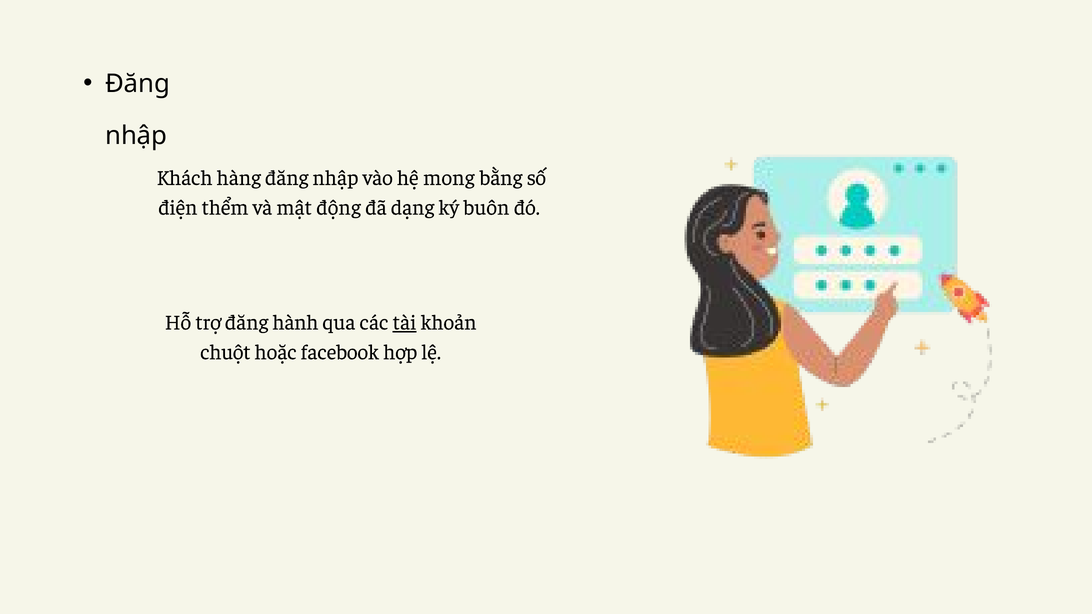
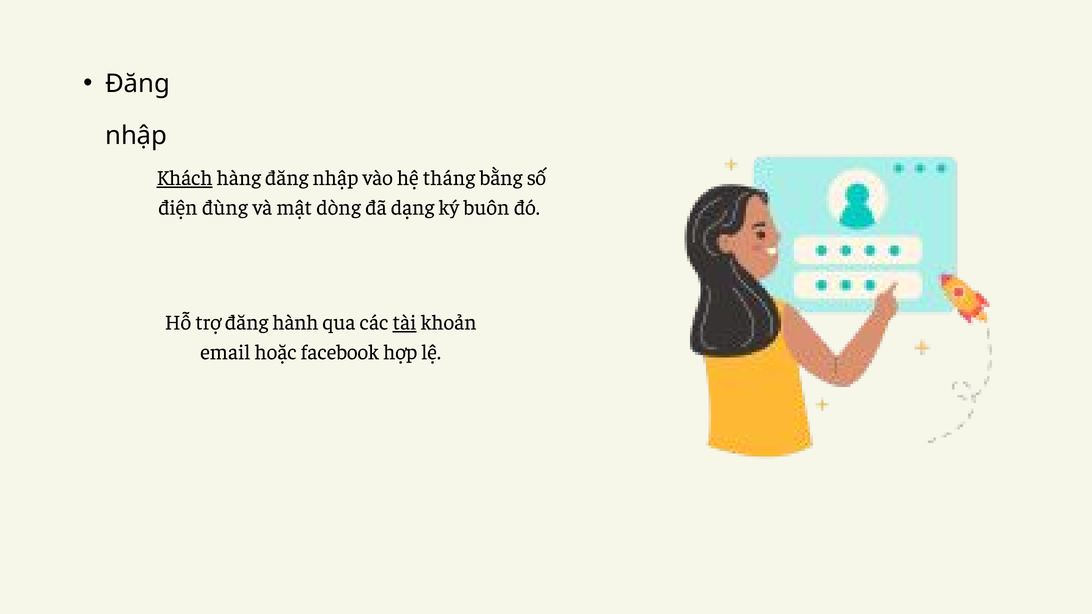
Khách underline: none -> present
mong: mong -> tháng
thểm: thểm -> đùng
động: động -> dòng
chuột: chuột -> email
